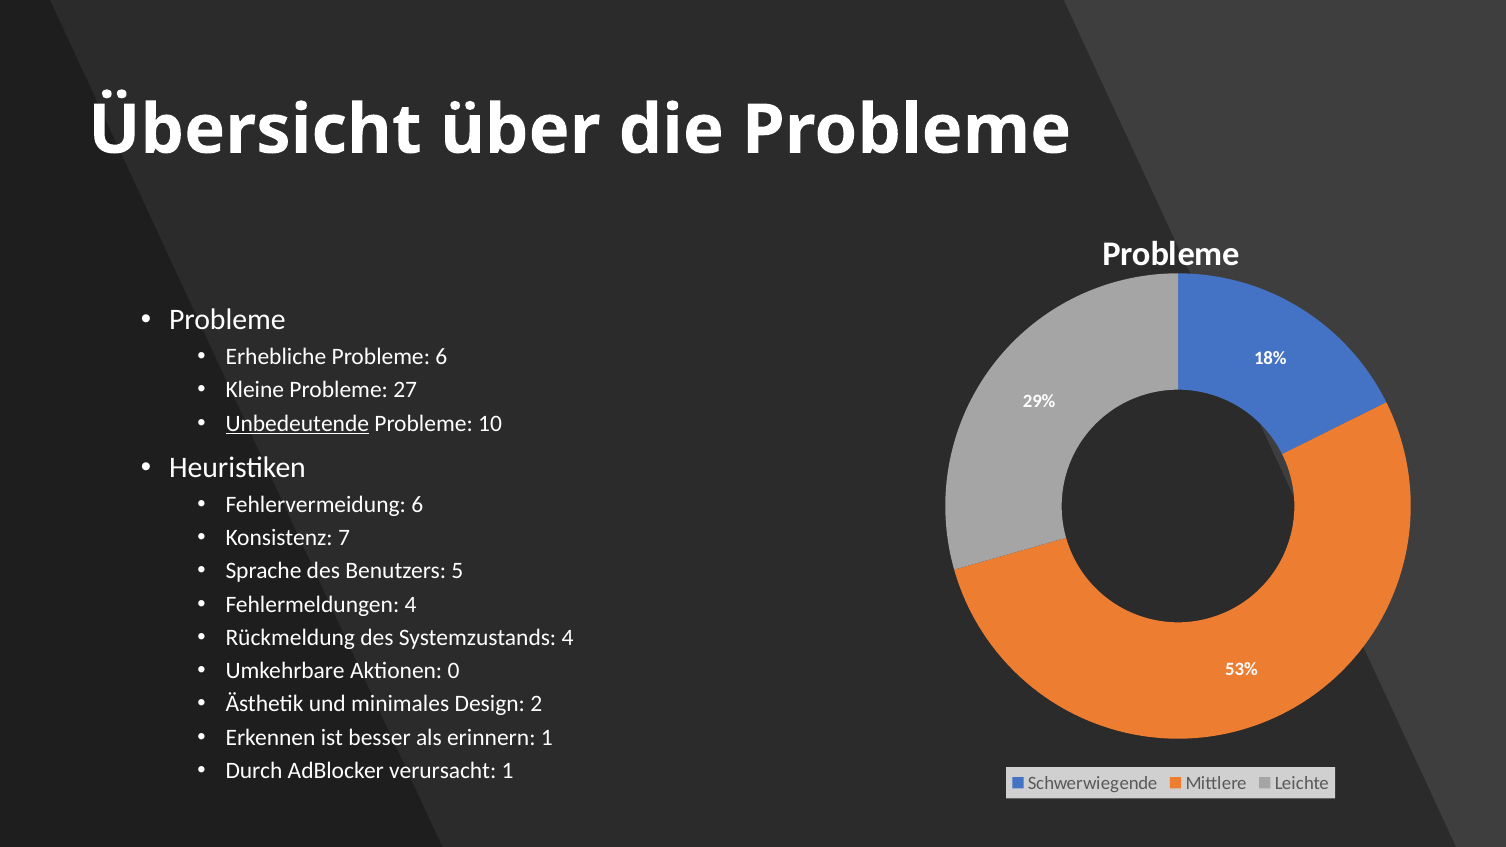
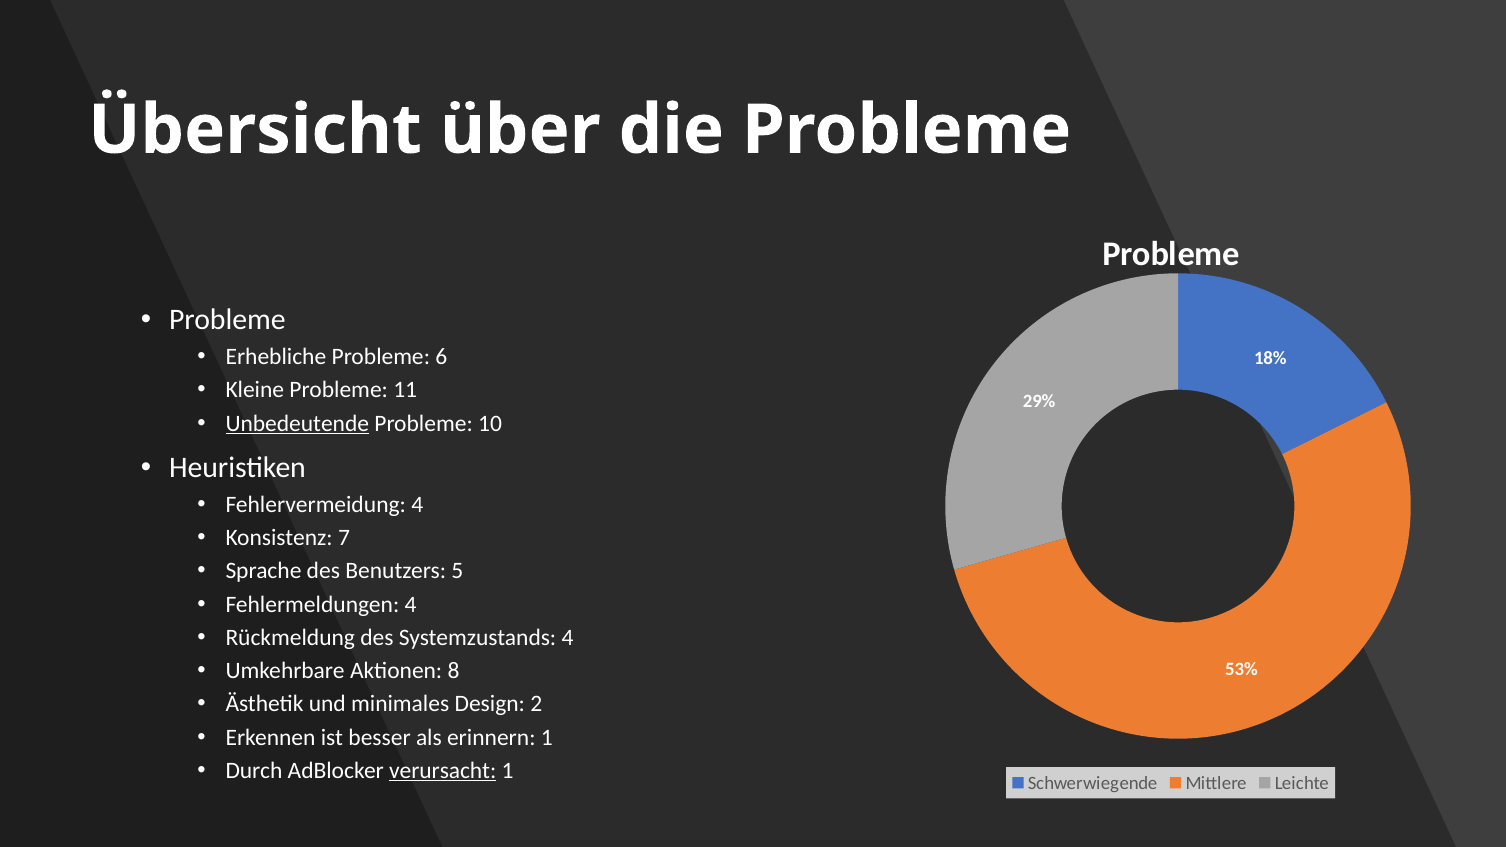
27: 27 -> 11
Fehlervermeidung 6: 6 -> 4
0: 0 -> 8
verursacht underline: none -> present
